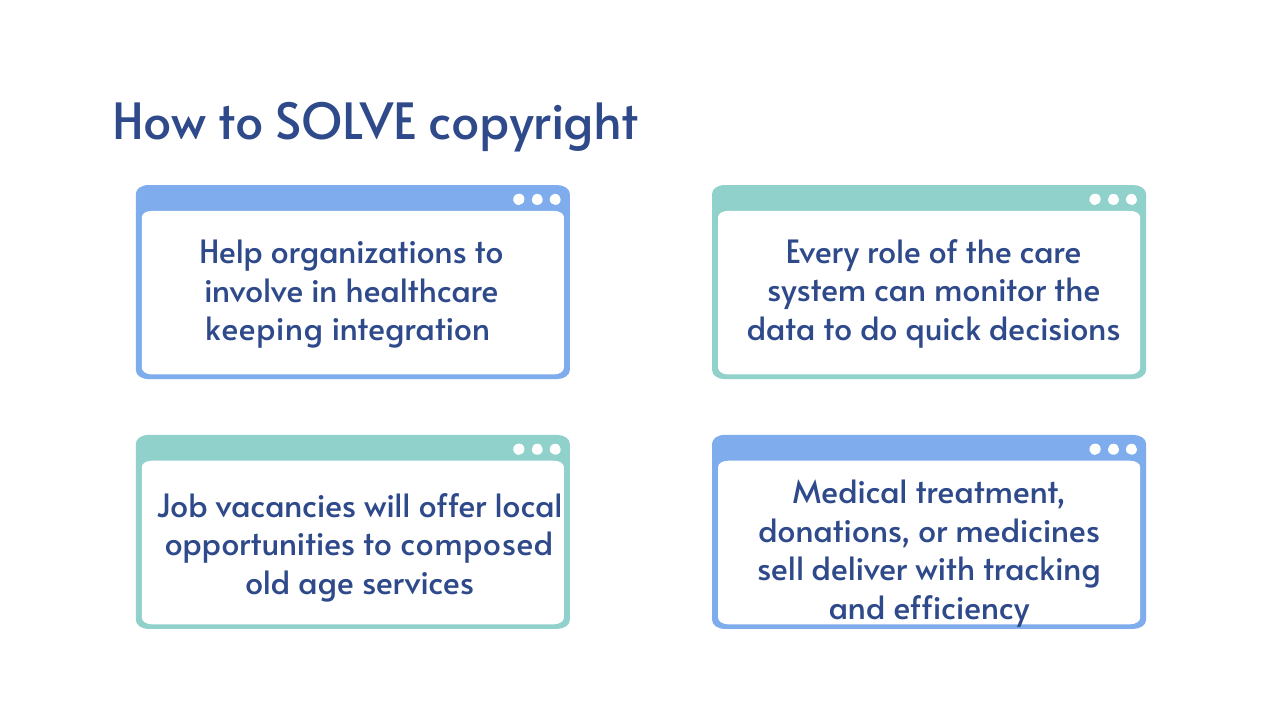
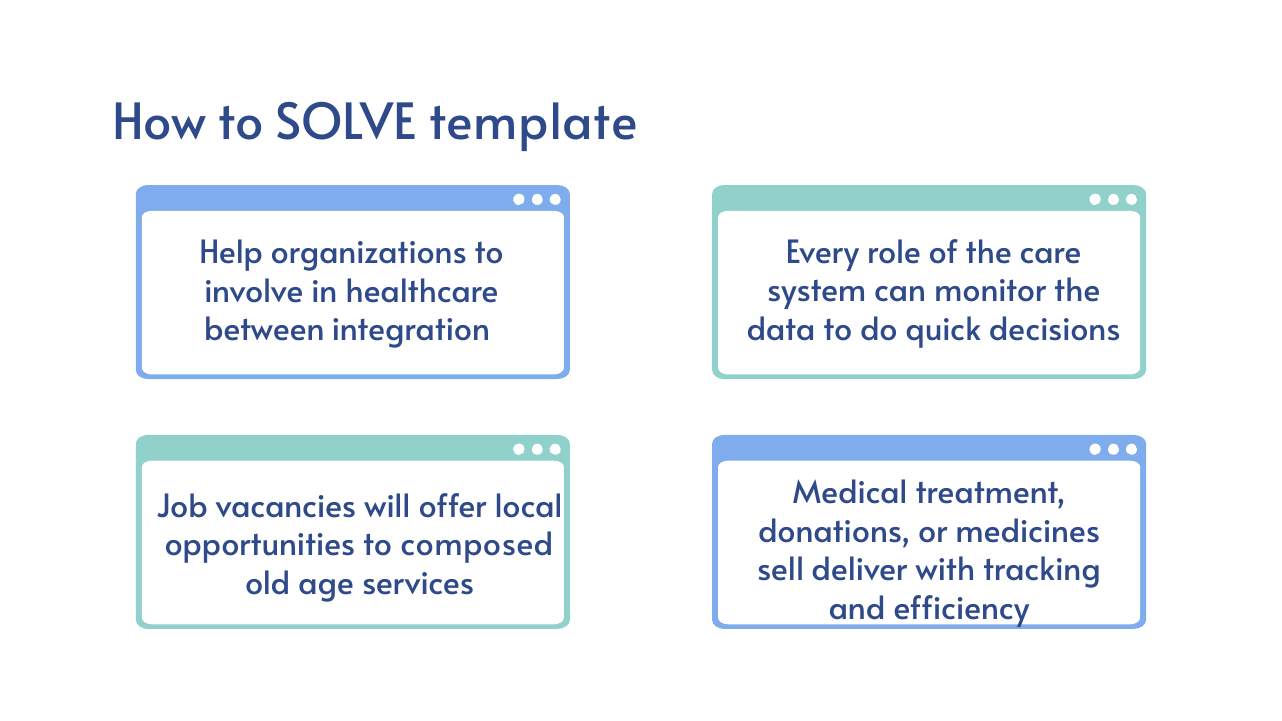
copyright: copyright -> template
keeping: keeping -> between
